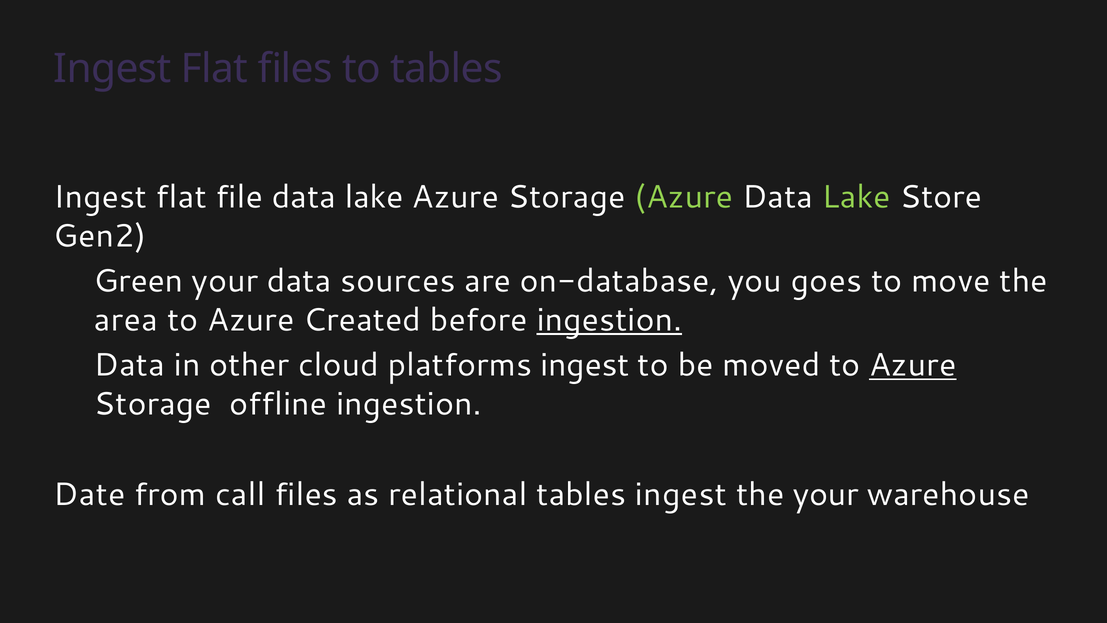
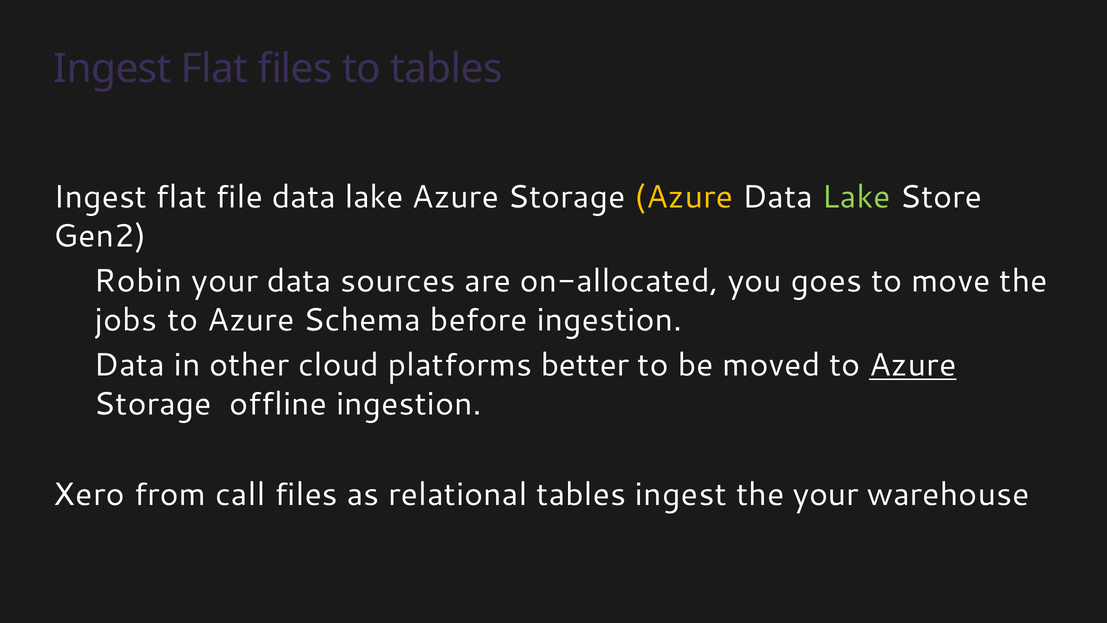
Azure at (684, 197) colour: light green -> yellow
Green: Green -> Robin
on-database: on-database -> on-allocated
area: area -> jobs
Created: Created -> Schema
ingestion at (609, 320) underline: present -> none
platforms ingest: ingest -> better
Date: Date -> Xero
